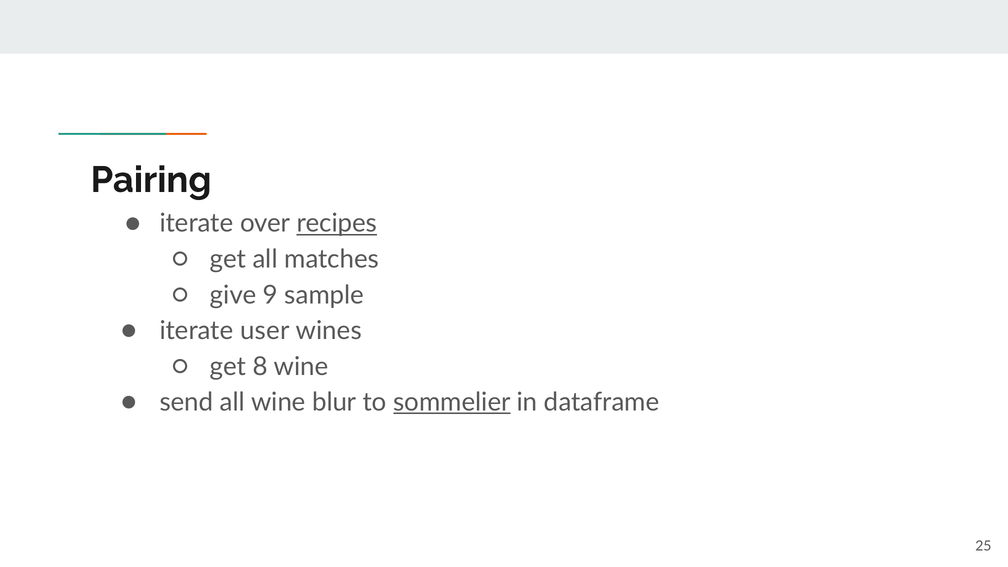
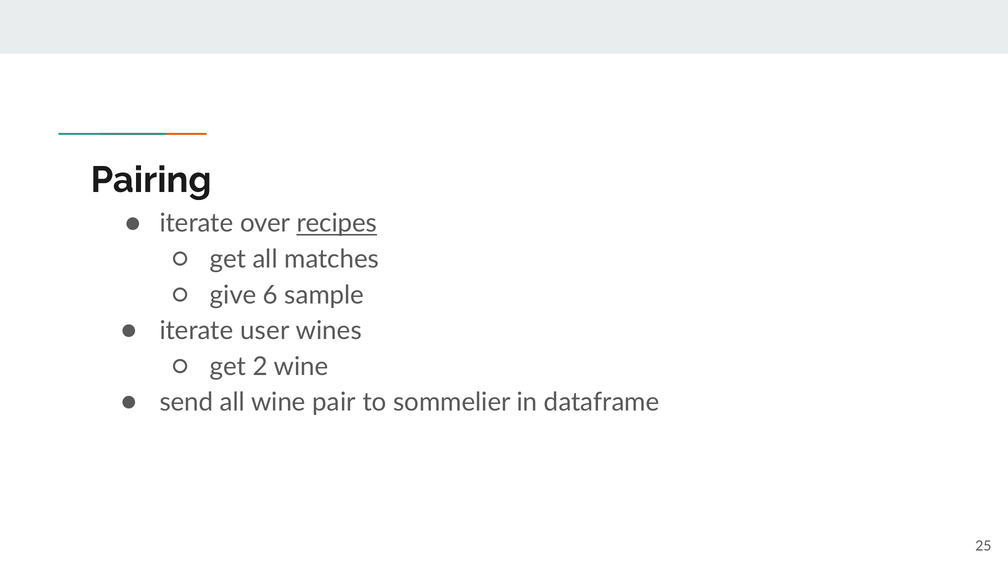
9: 9 -> 6
8: 8 -> 2
blur: blur -> pair
sommelier underline: present -> none
